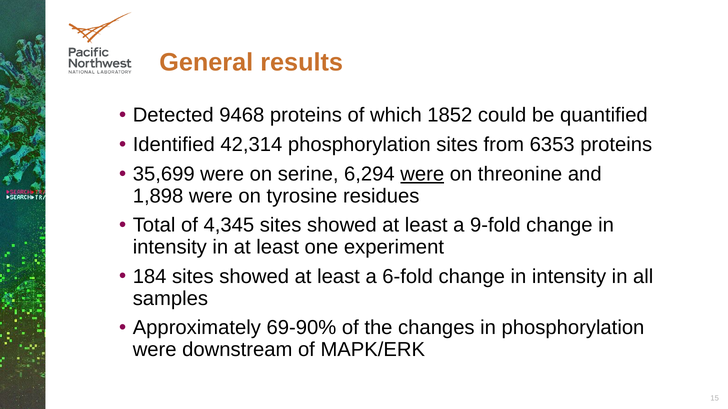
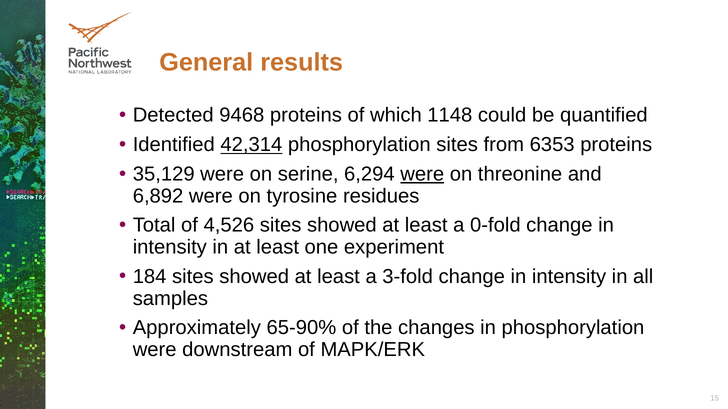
1852: 1852 -> 1148
42,314 underline: none -> present
35,699: 35,699 -> 35,129
1,898: 1,898 -> 6,892
4,345: 4,345 -> 4,526
9-fold: 9-fold -> 0-fold
6-fold: 6-fold -> 3-fold
69-90%: 69-90% -> 65-90%
